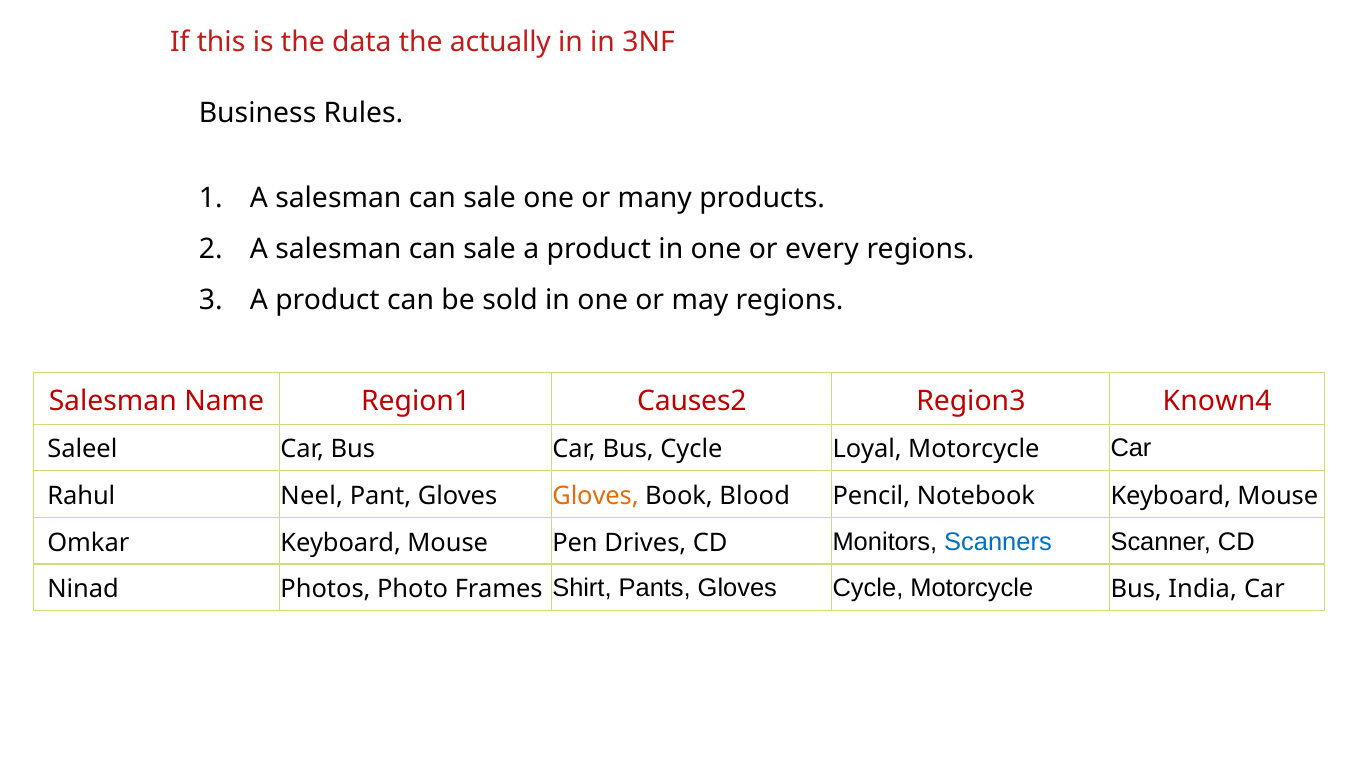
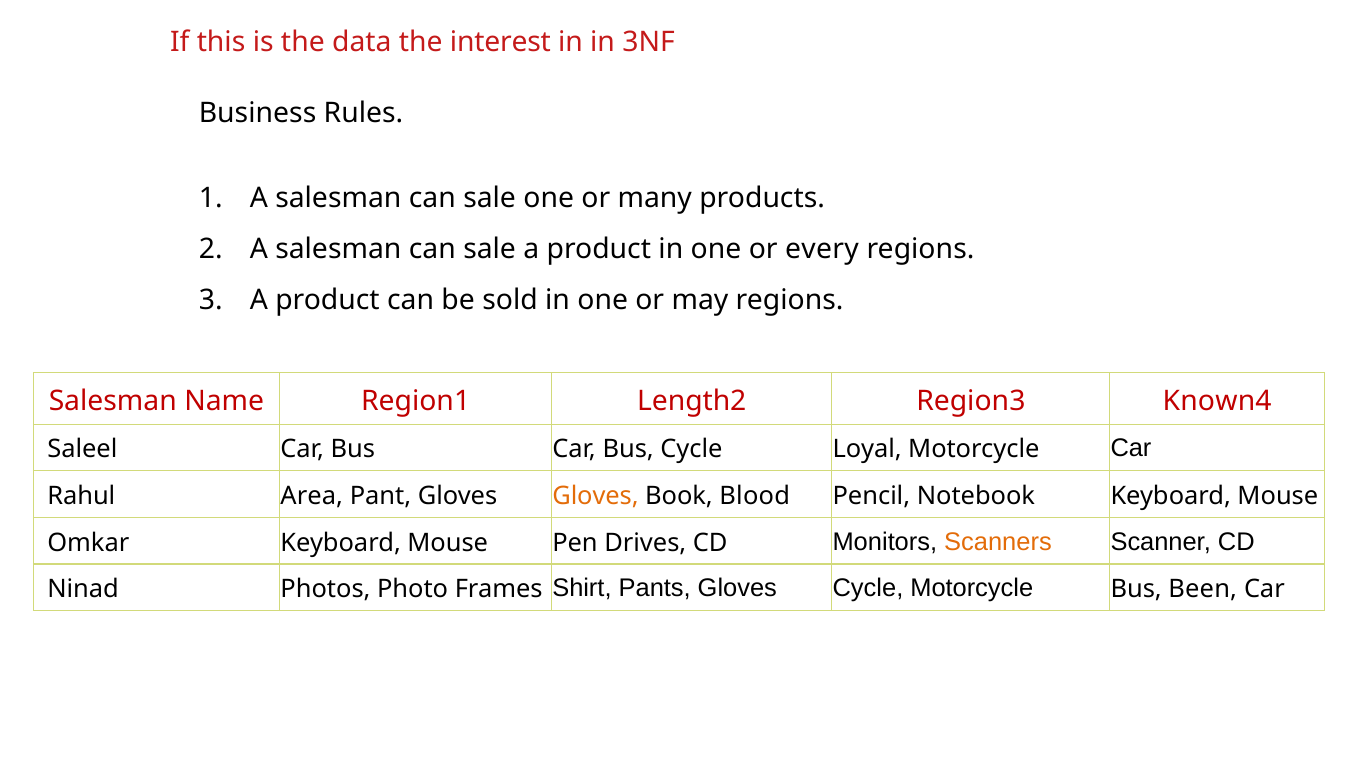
actually: actually -> interest
Causes2: Causes2 -> Length2
Neel: Neel -> Area
Scanners colour: blue -> orange
India: India -> Been
